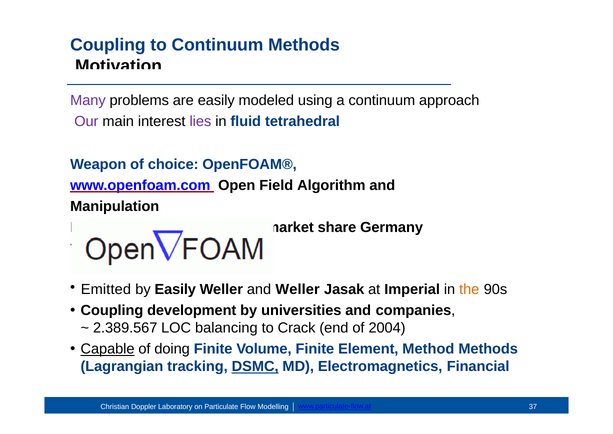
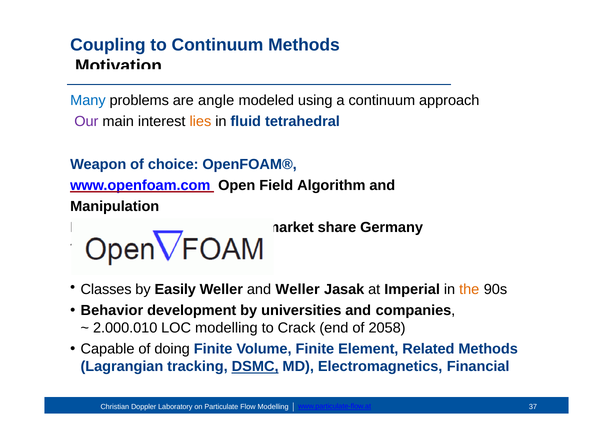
Many colour: purple -> blue
are easily: easily -> angle
lies colour: purple -> orange
Emitted: Emitted -> Classes
Coupling at (112, 310): Coupling -> Behavior
2.389.567: 2.389.567 -> 2.000.010
LOC balancing: balancing -> modelling
2004: 2004 -> 2058
Capable underline: present -> none
Method: Method -> Related
